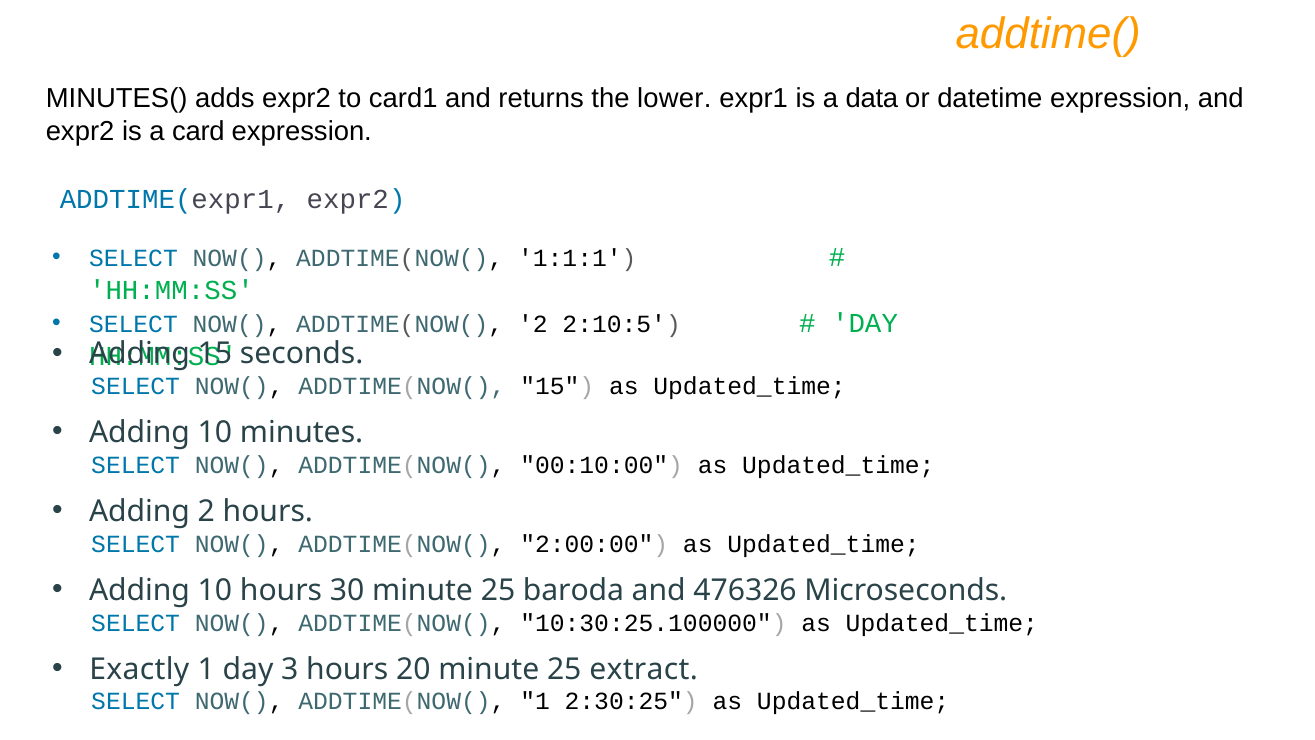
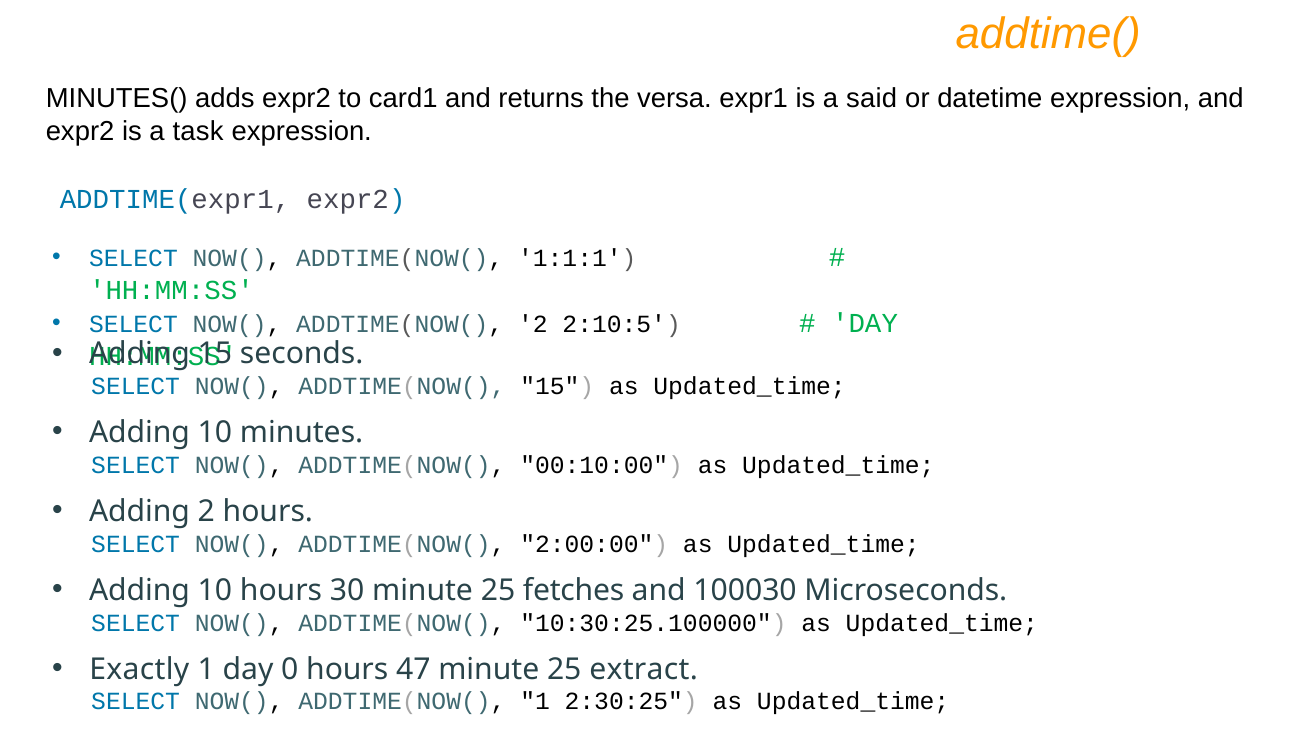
lower: lower -> versa
data: data -> said
card: card -> task
baroda: baroda -> fetches
476326: 476326 -> 100030
3: 3 -> 0
20: 20 -> 47
